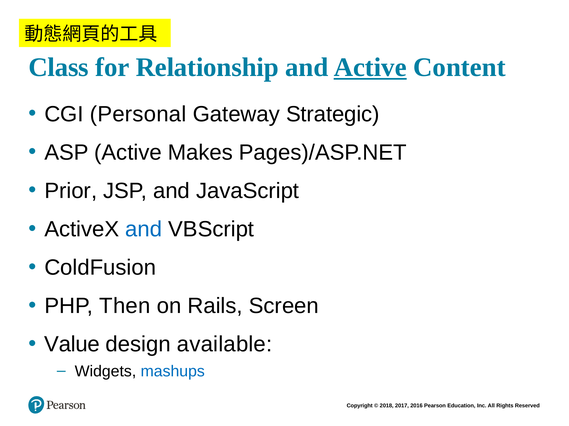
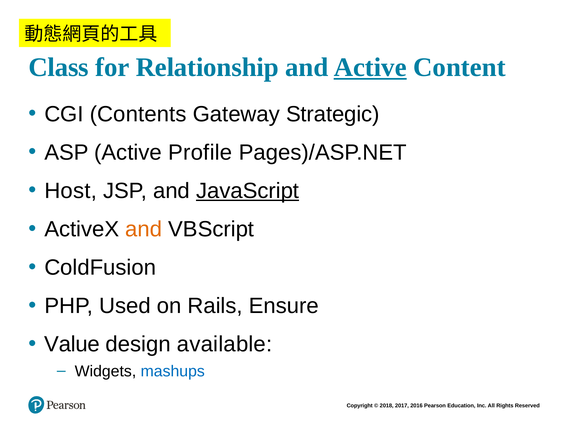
Personal: Personal -> Contents
Makes: Makes -> Profile
Prior: Prior -> Host
JavaScript underline: none -> present
and at (144, 230) colour: blue -> orange
Then: Then -> Used
Screen: Screen -> Ensure
